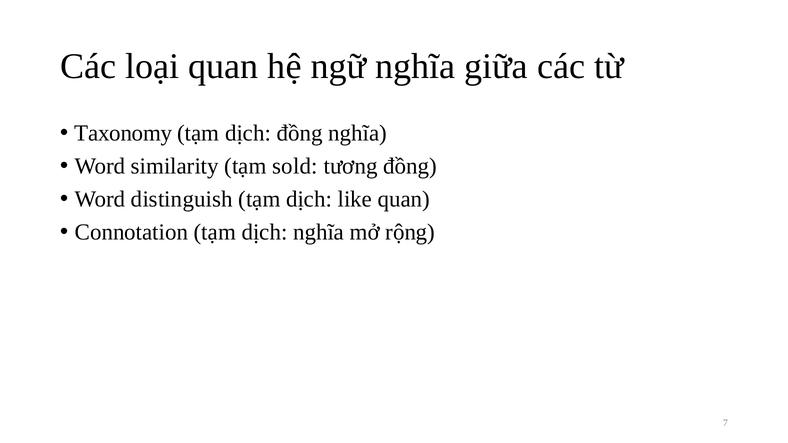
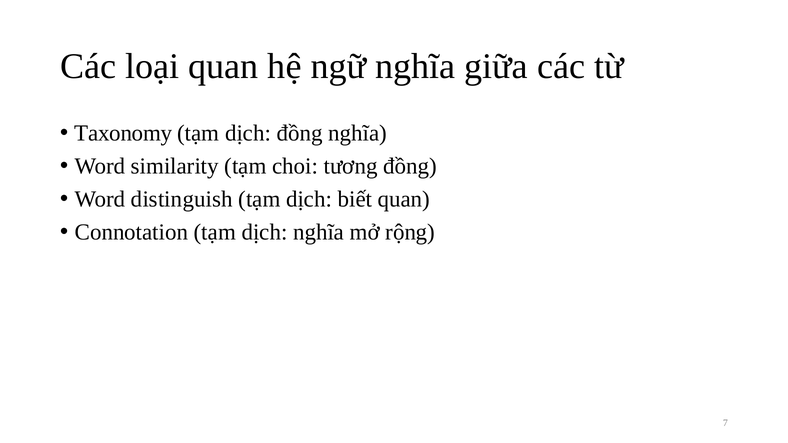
sold: sold -> choi
like: like -> biết
